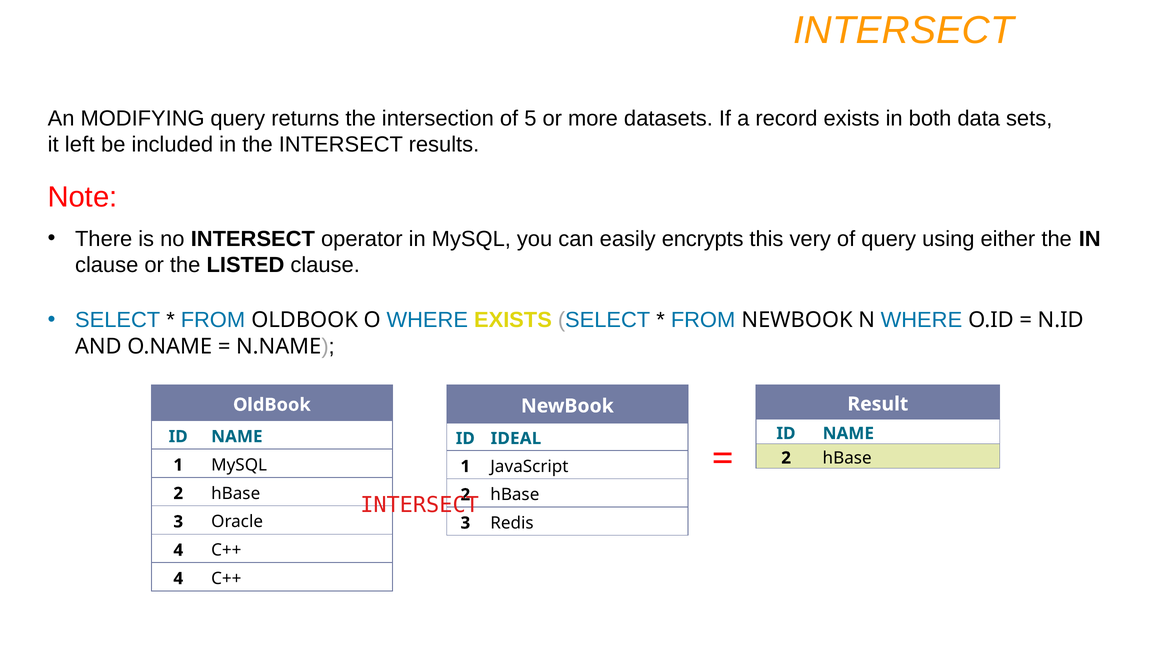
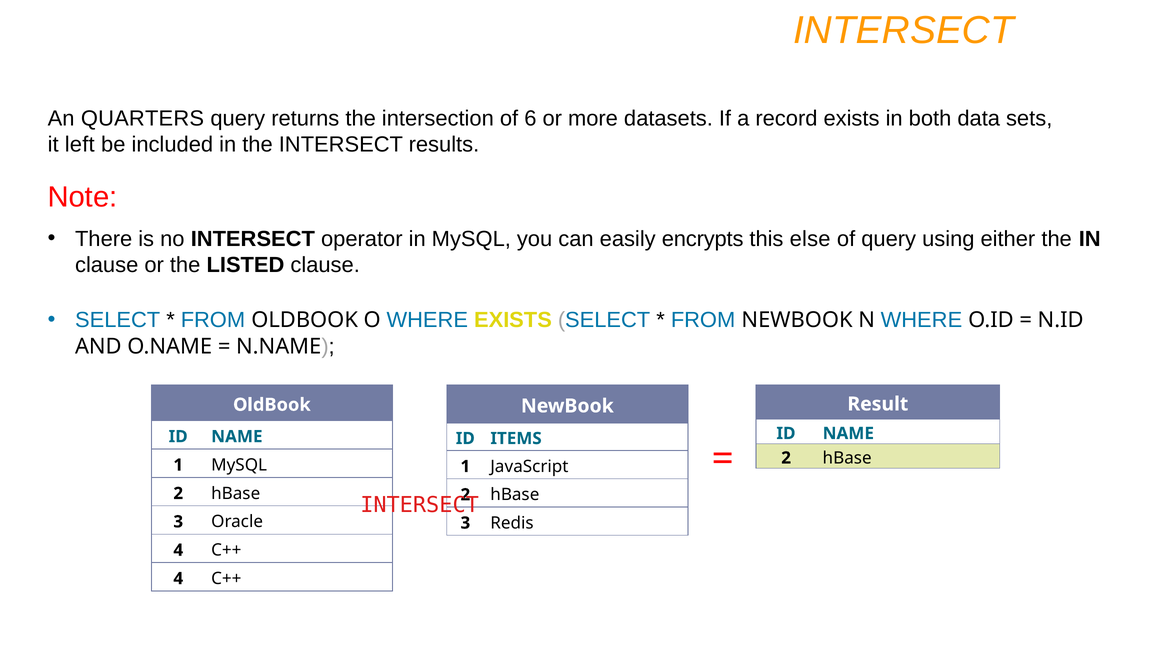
MODIFYING: MODIFYING -> QUARTERS
5: 5 -> 6
very: very -> else
IDEAL: IDEAL -> ITEMS
